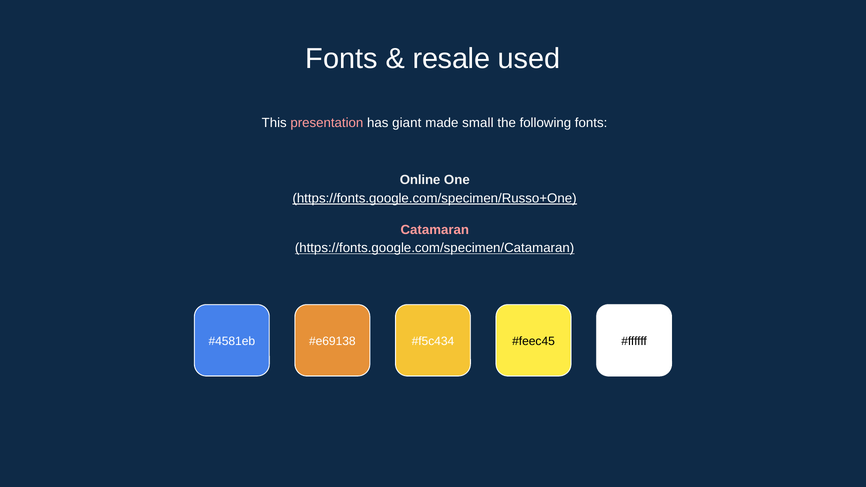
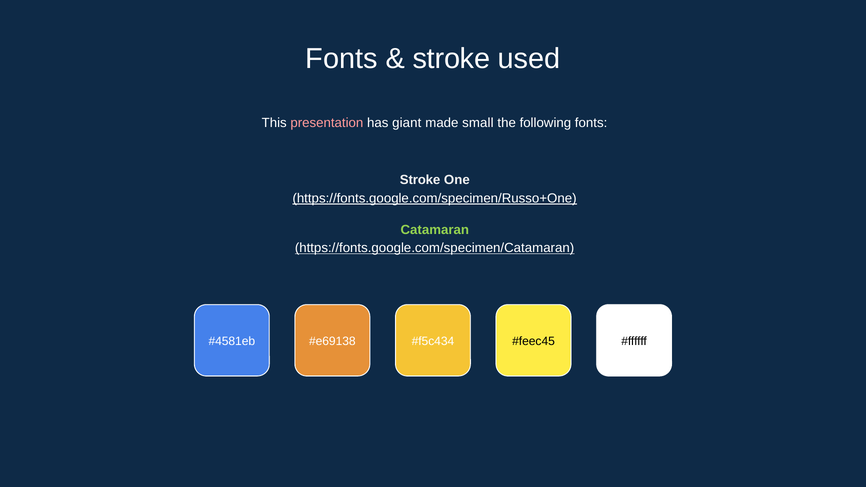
resale at (451, 59): resale -> stroke
Online at (420, 180): Online -> Stroke
Catamaran colour: pink -> light green
